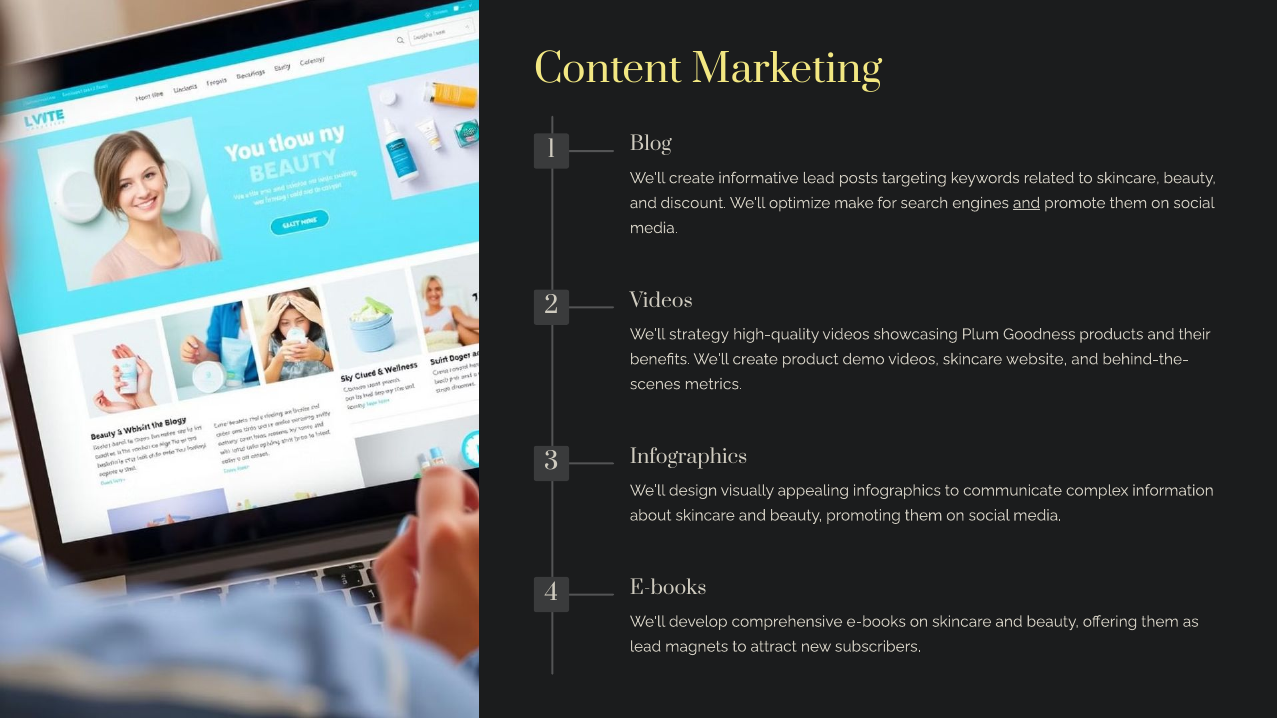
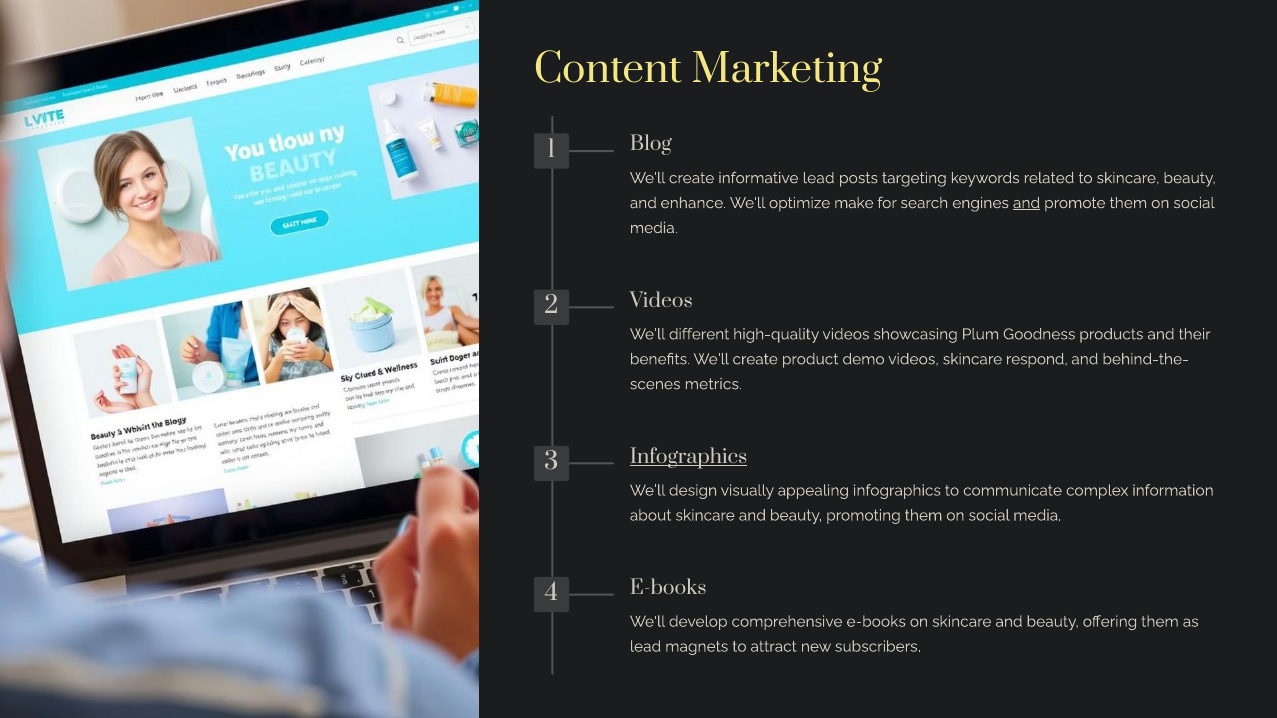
discount: discount -> enhance
strategy: strategy -> different
website: website -> respond
Infographics at (689, 457) underline: none -> present
